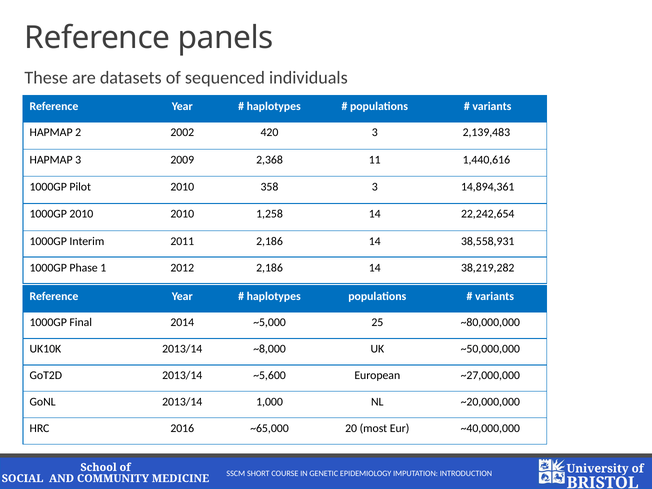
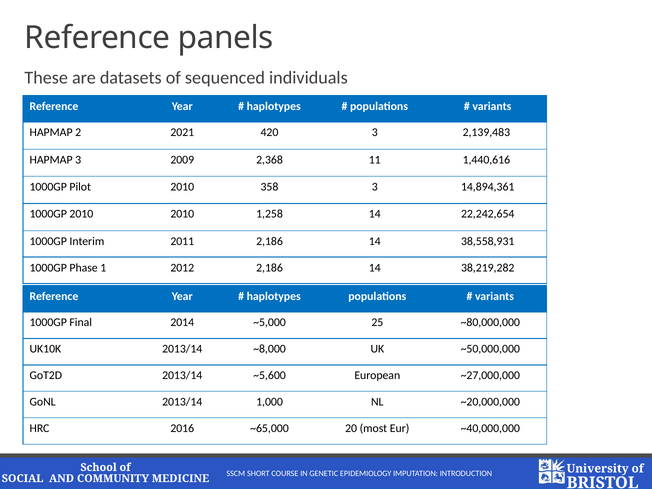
2002: 2002 -> 2021
